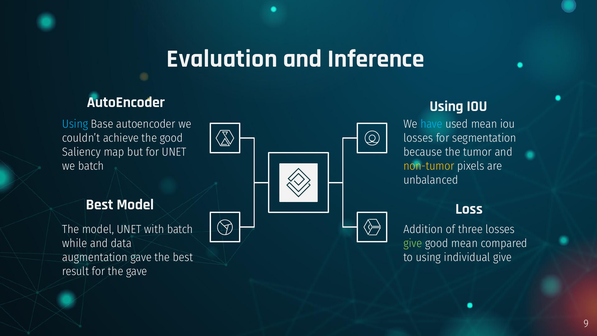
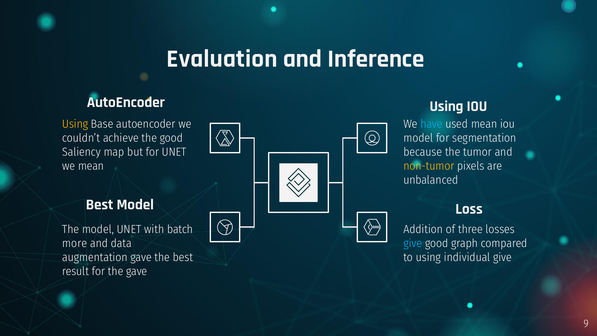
Using at (75, 124) colour: light blue -> yellow
losses at (418, 138): losses -> model
we batch: batch -> mean
while: while -> more
give at (413, 243) colour: light green -> light blue
good mean: mean -> graph
